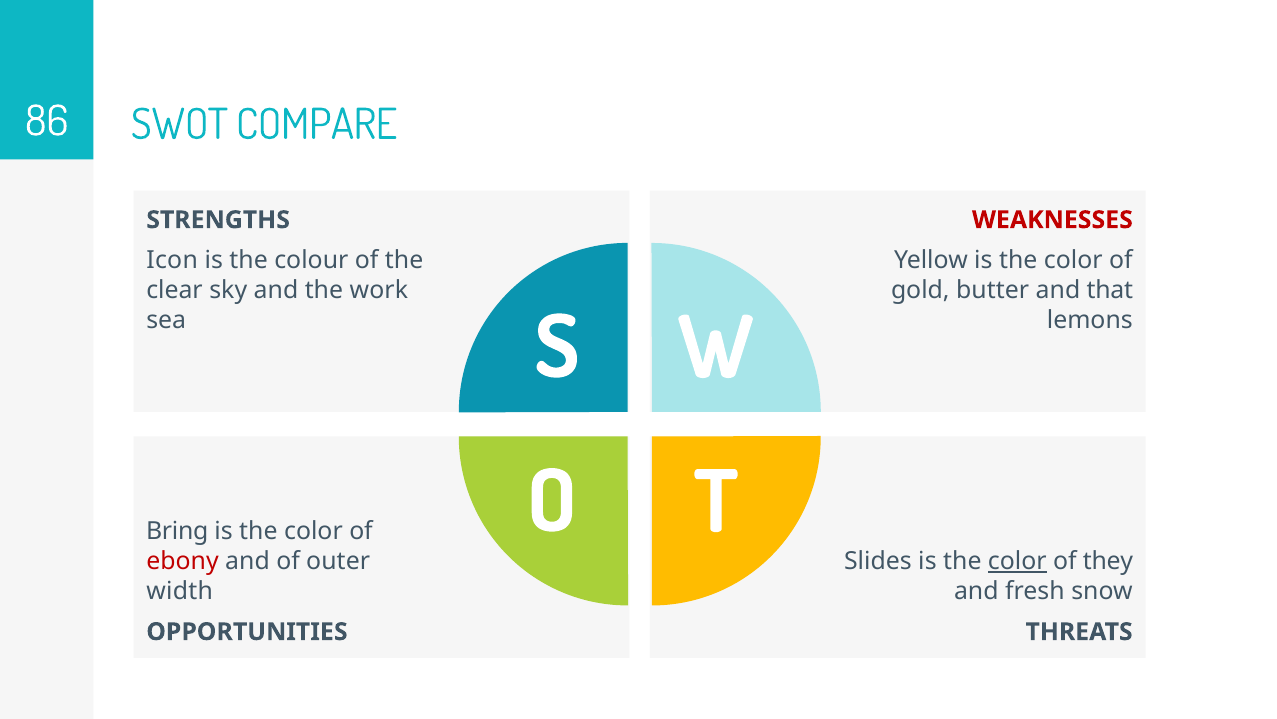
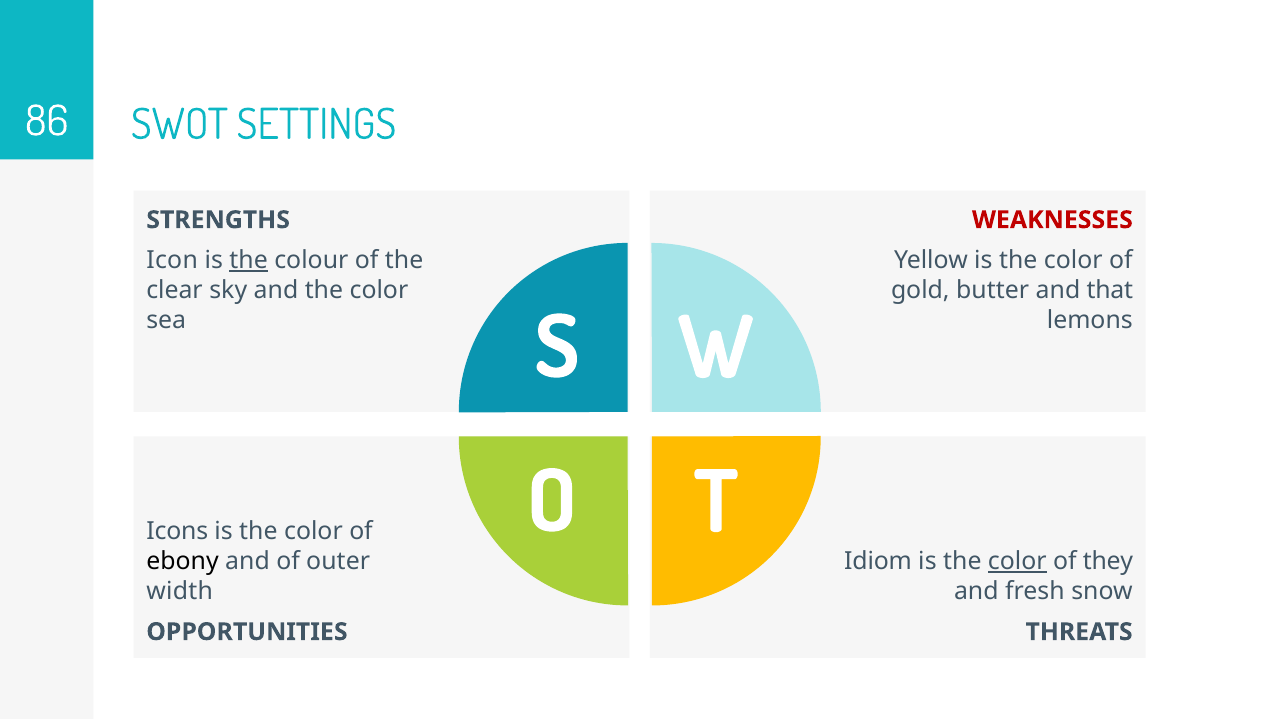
COMPARE: COMPARE -> SETTINGS
the at (249, 260) underline: none -> present
and the work: work -> color
Bring: Bring -> Icons
ebony colour: red -> black
Slides: Slides -> Idiom
